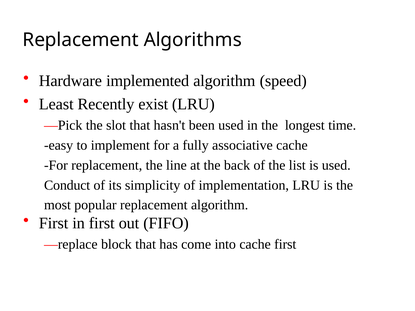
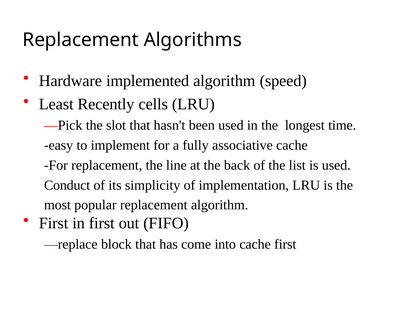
exist: exist -> cells
